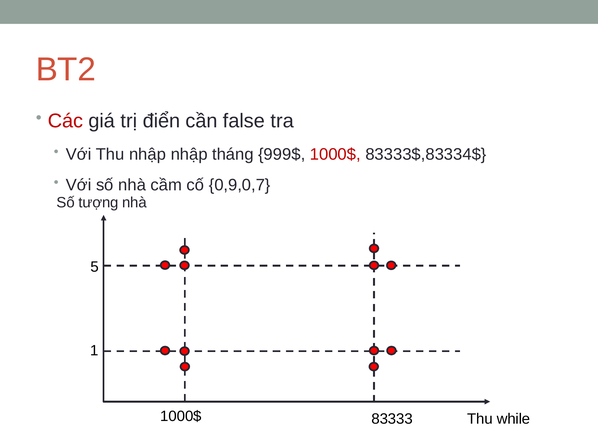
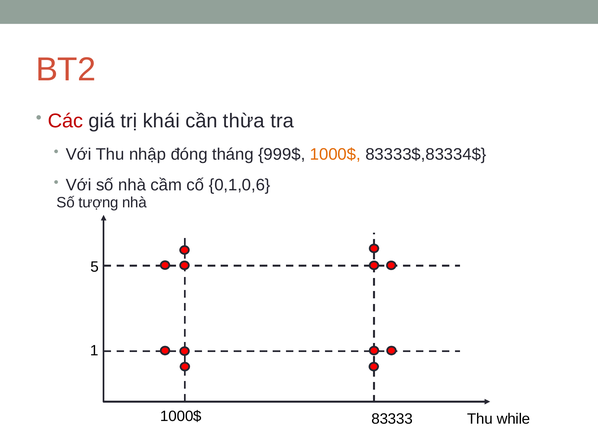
điển: điển -> khái
false: false -> thừa
nhập nhập: nhập -> đóng
1000$ at (335, 154) colour: red -> orange
0,9,0,7: 0,9,0,7 -> 0,1,0,6
